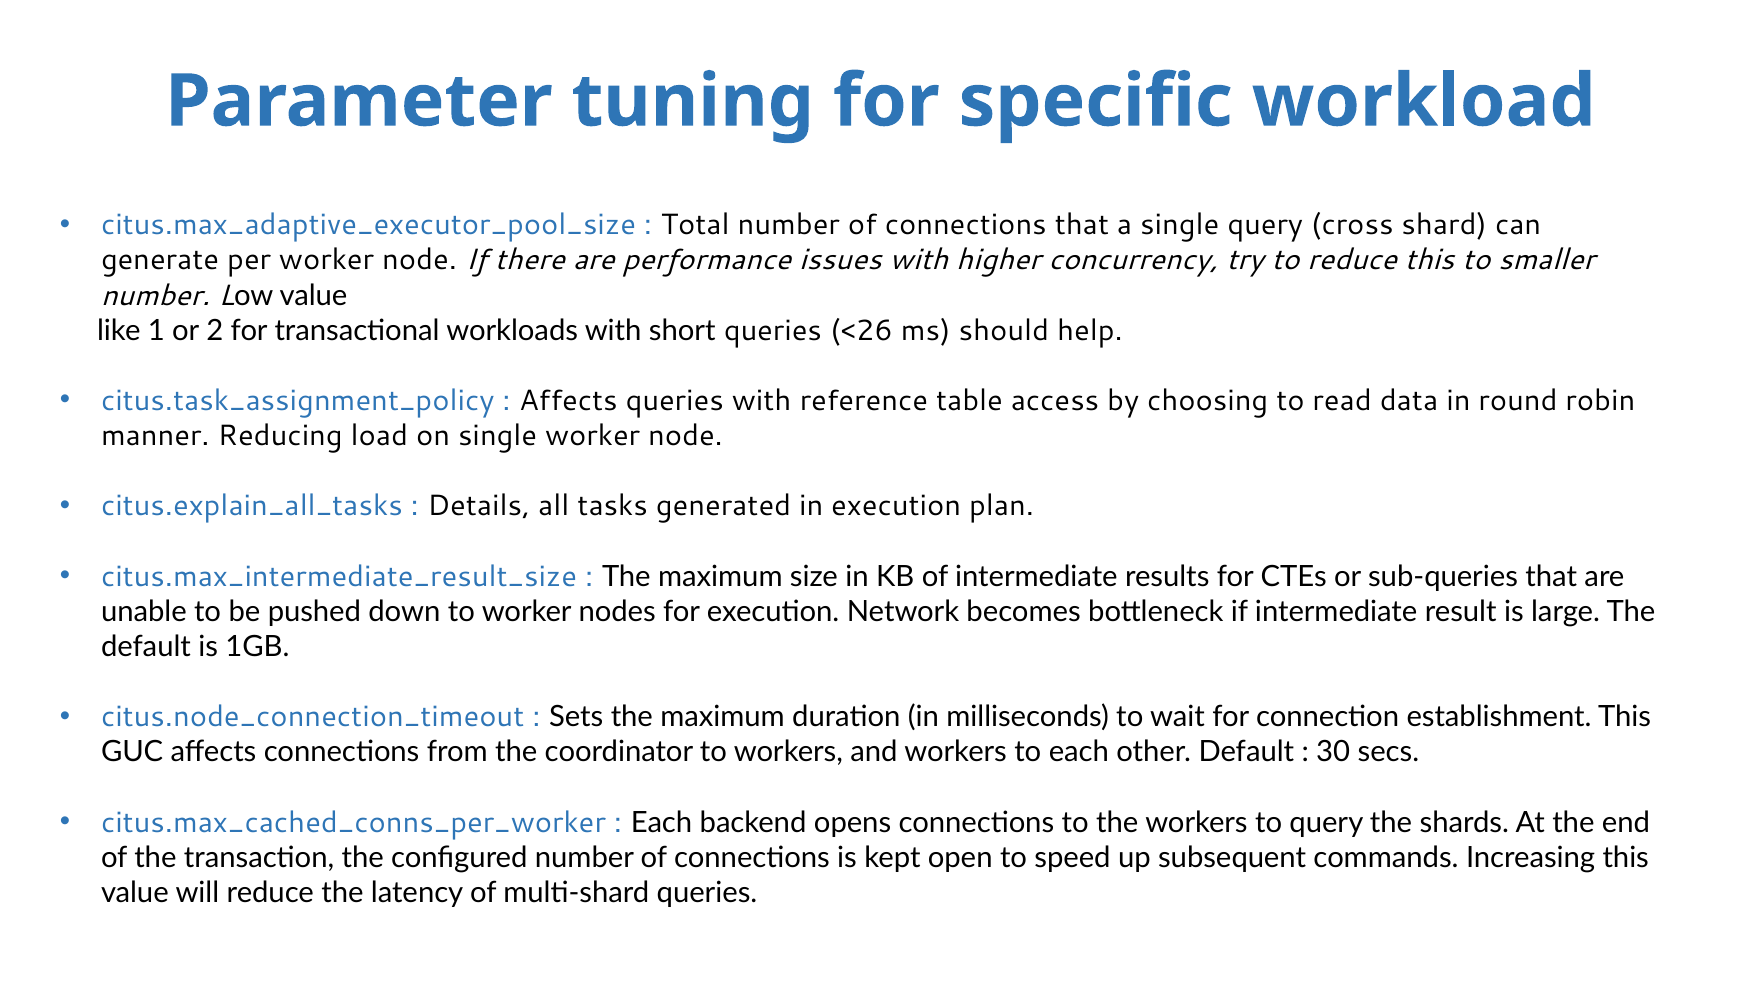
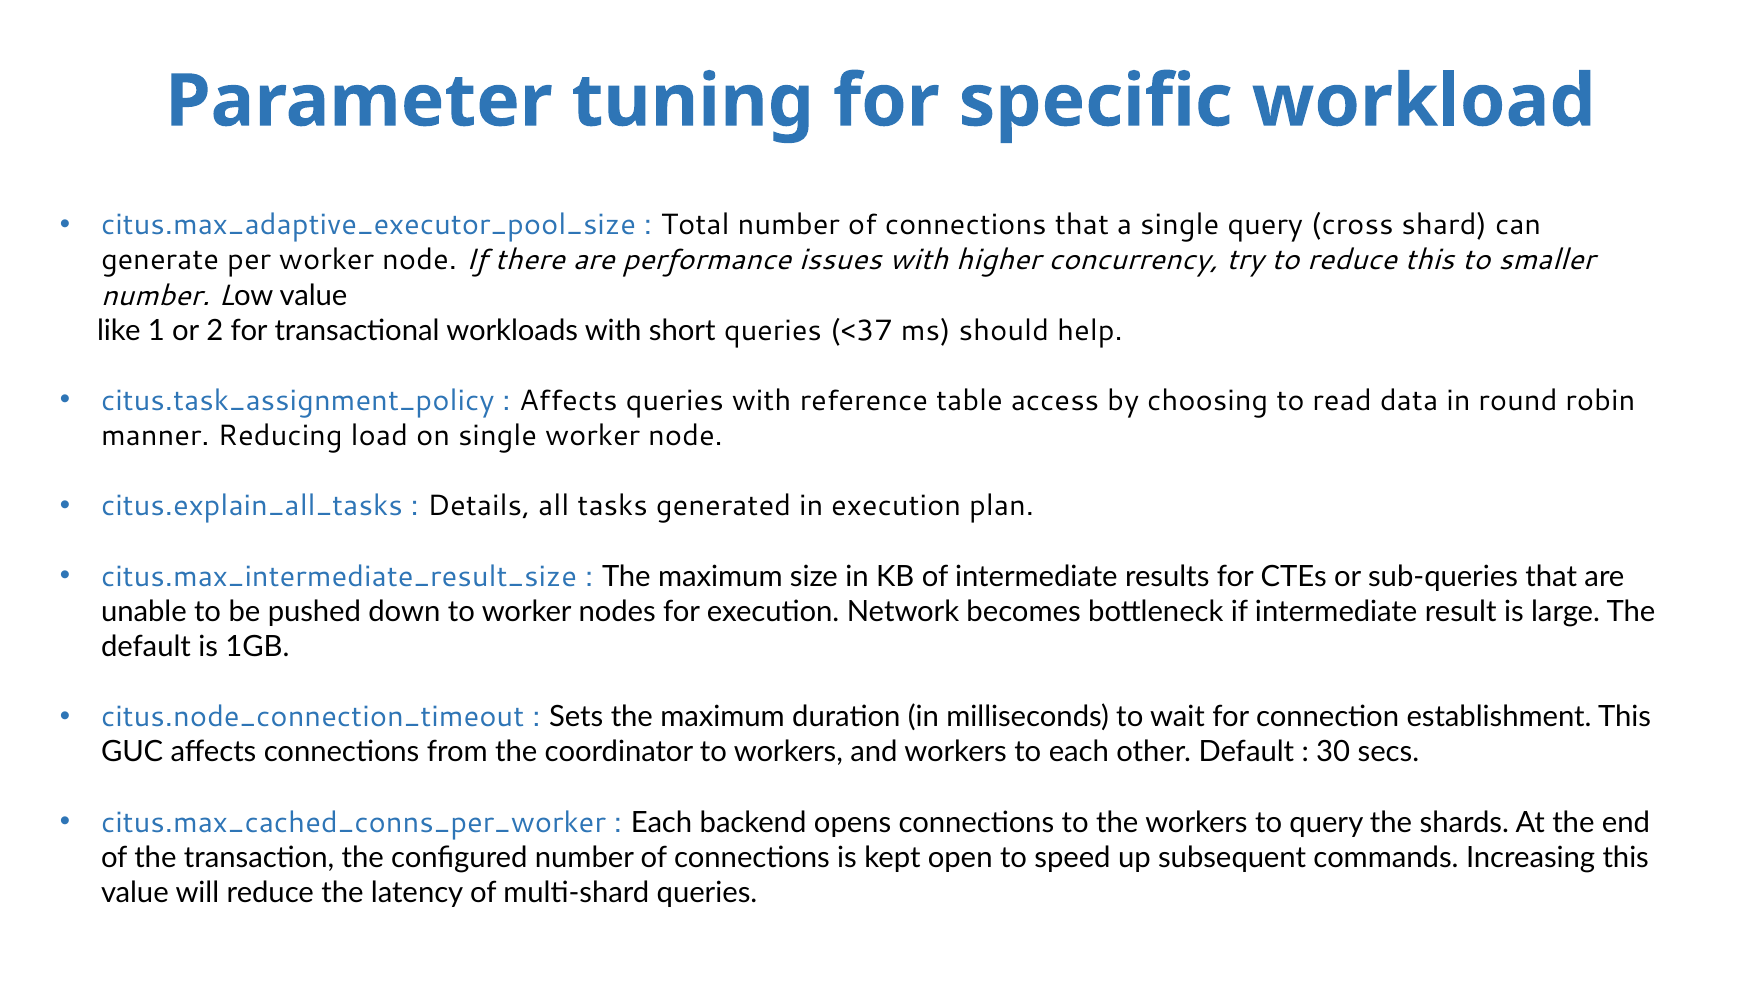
<26: <26 -> <37
